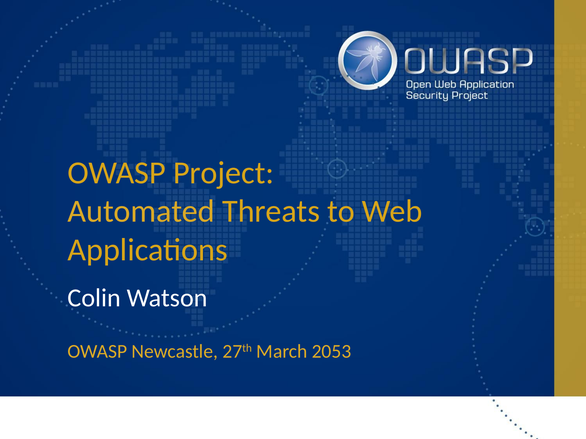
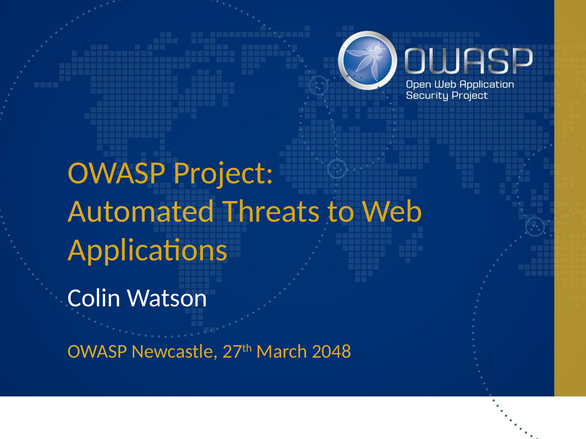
2053: 2053 -> 2048
